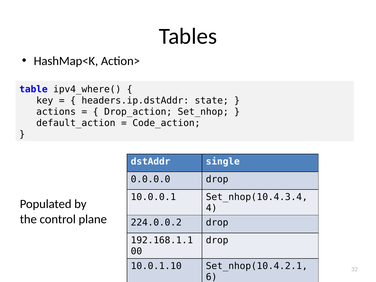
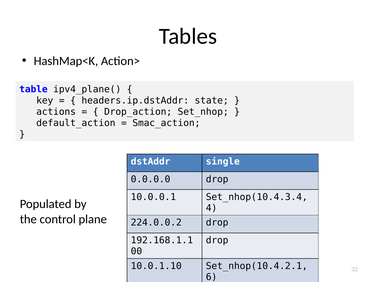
ipv4_where(: ipv4_where( -> ipv4_plane(
Code_action: Code_action -> Smac_action
